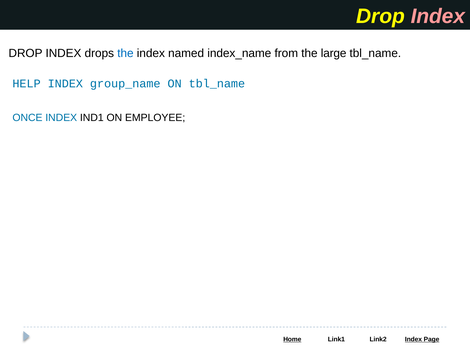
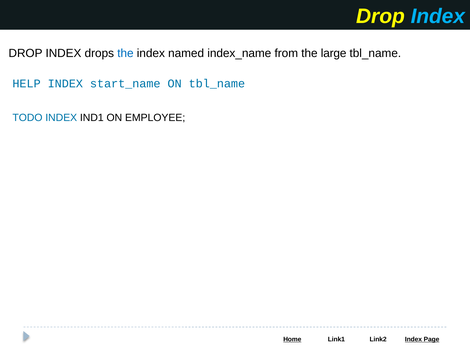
Index at (438, 16) colour: pink -> light blue
group_name: group_name -> start_name
ONCE: ONCE -> TODO
